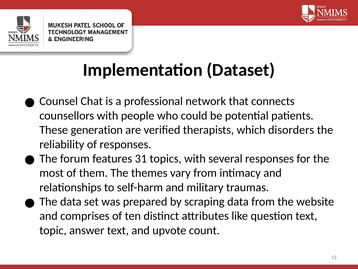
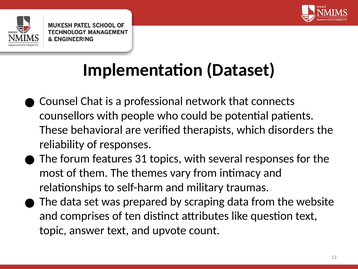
generation: generation -> behavioral
